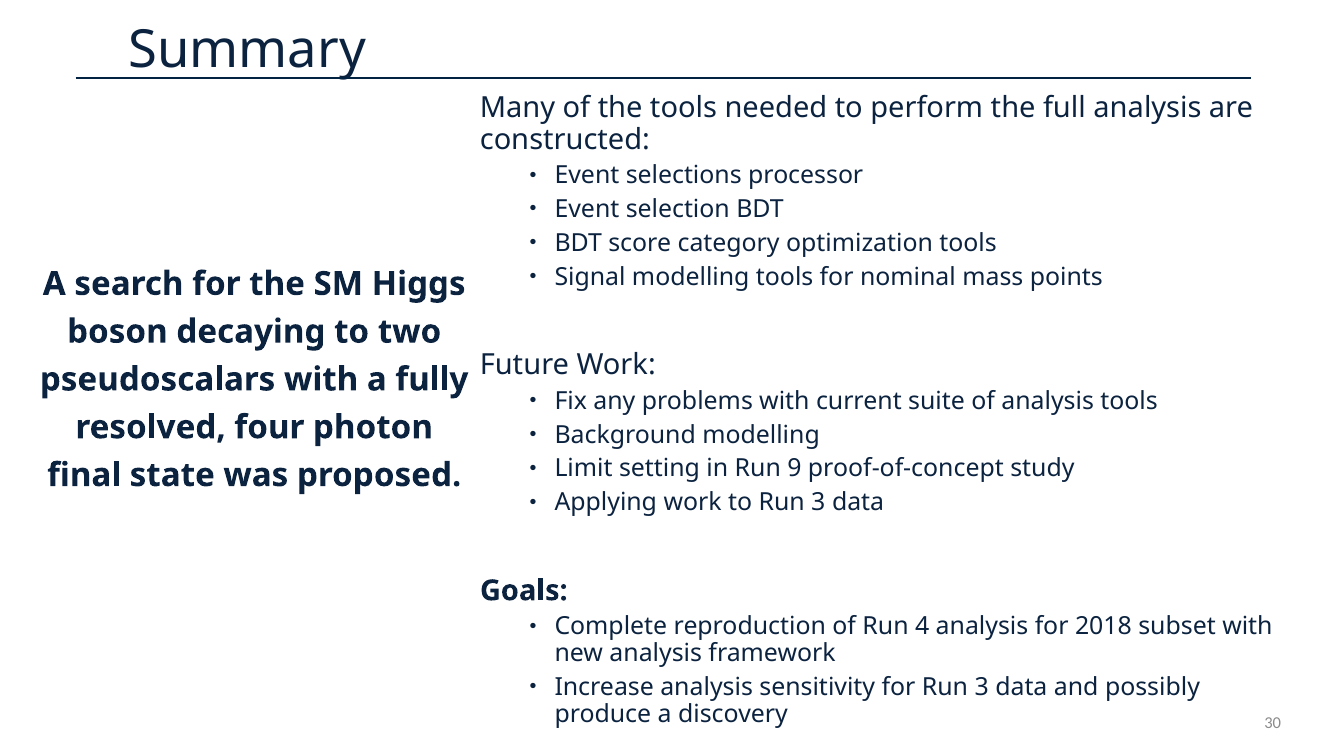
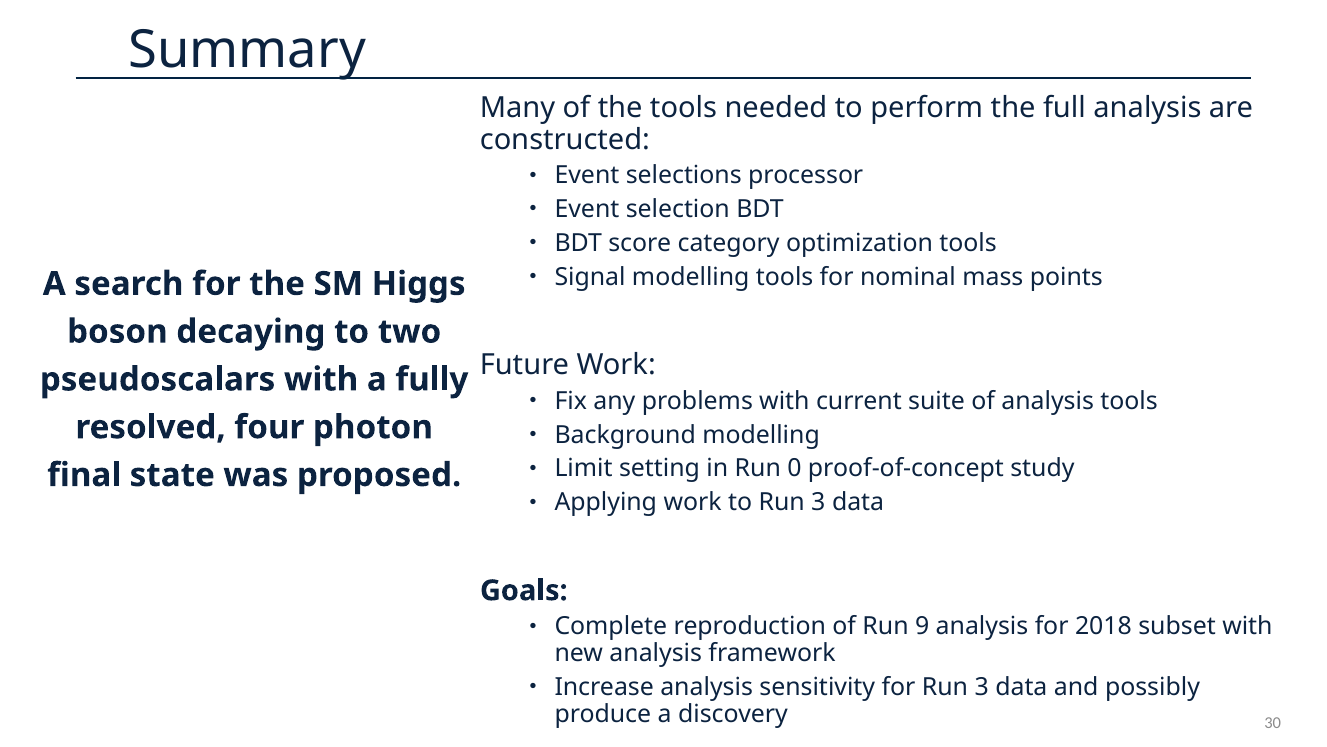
9: 9 -> 0
4: 4 -> 9
